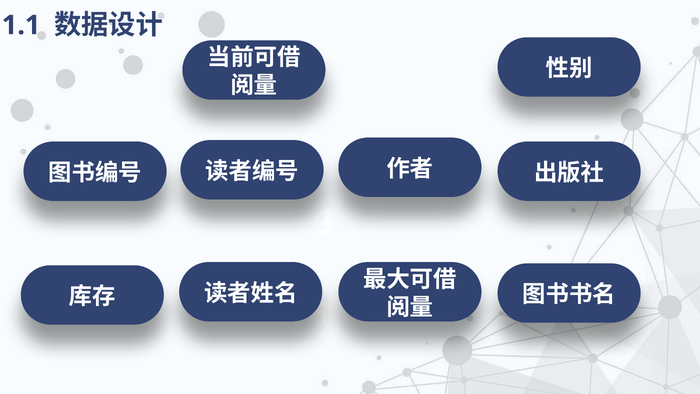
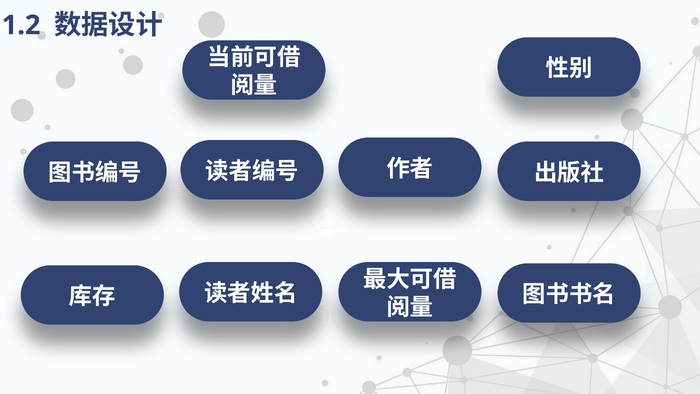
1.1: 1.1 -> 1.2
